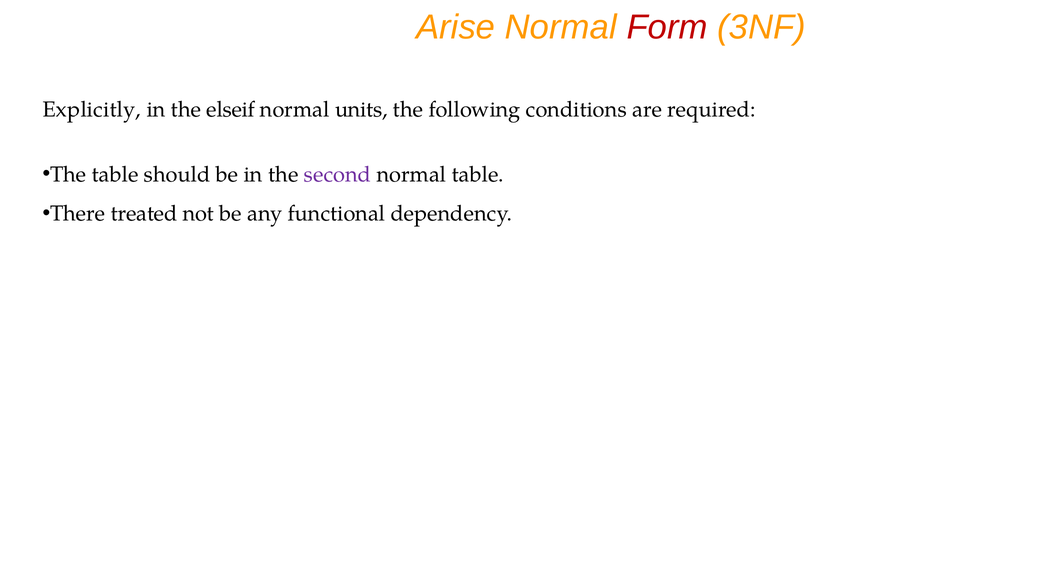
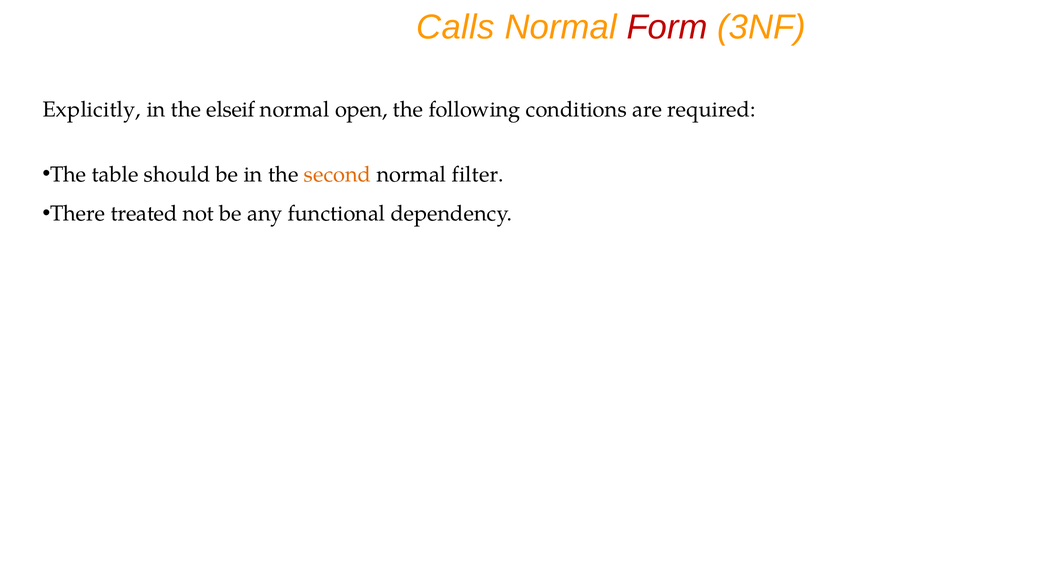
Arise: Arise -> Calls
units: units -> open
second colour: purple -> orange
normal table: table -> filter
